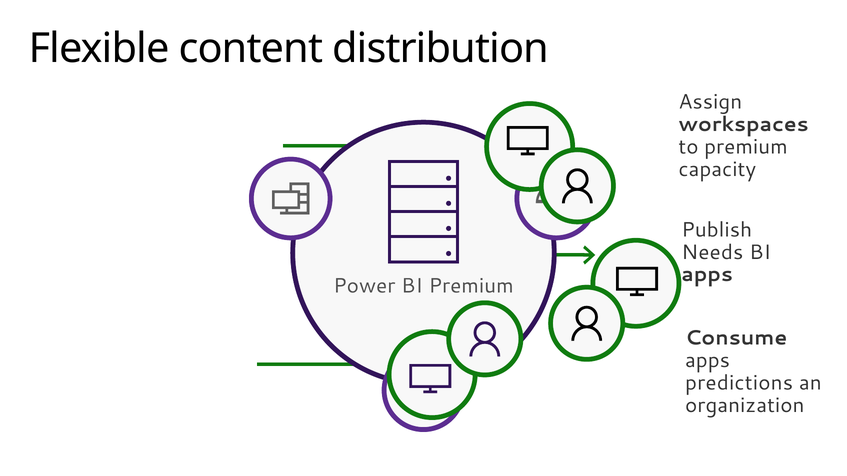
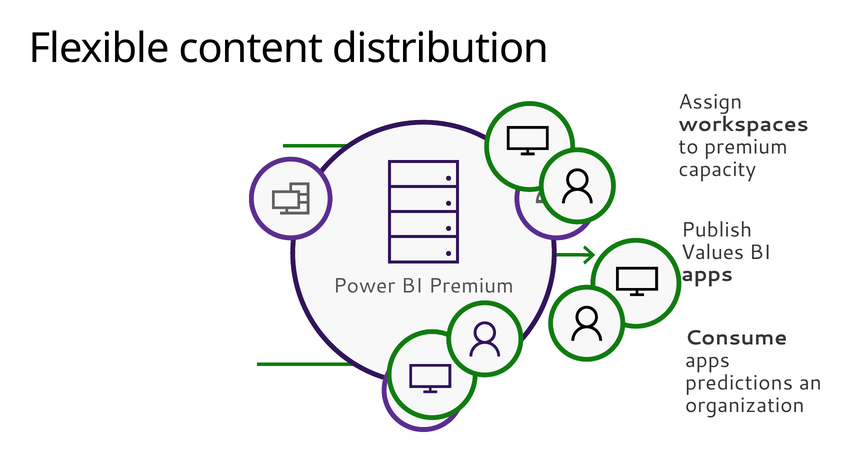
Needs: Needs -> Values
